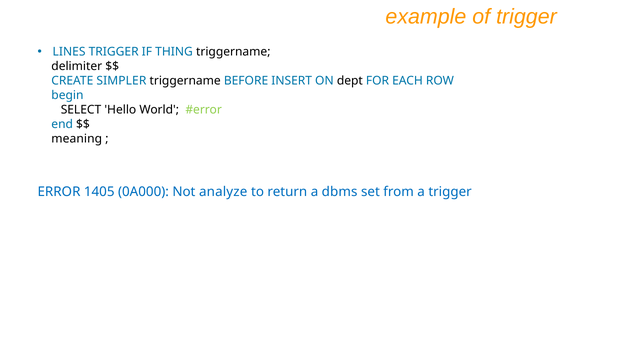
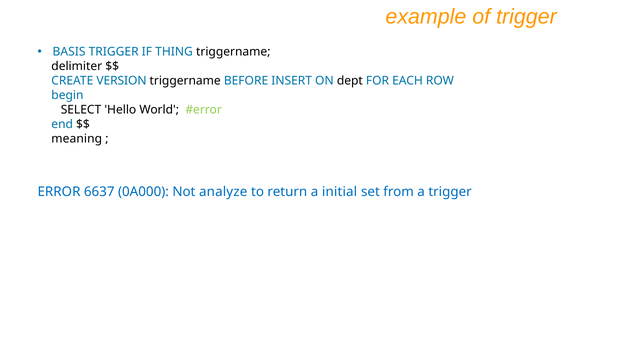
LINES: LINES -> BASIS
SIMPLER: SIMPLER -> VERSION
1405: 1405 -> 6637
dbms: dbms -> initial
